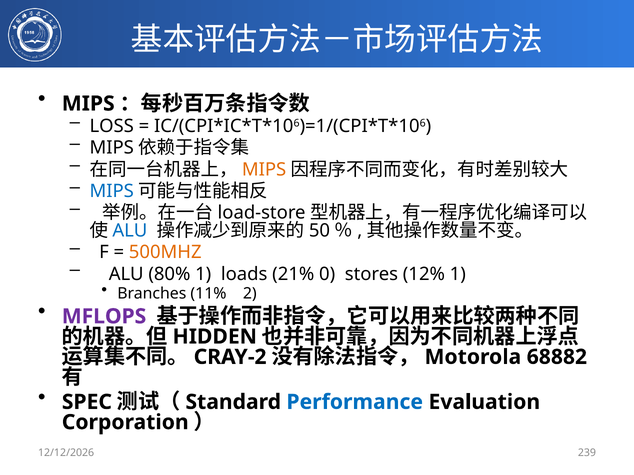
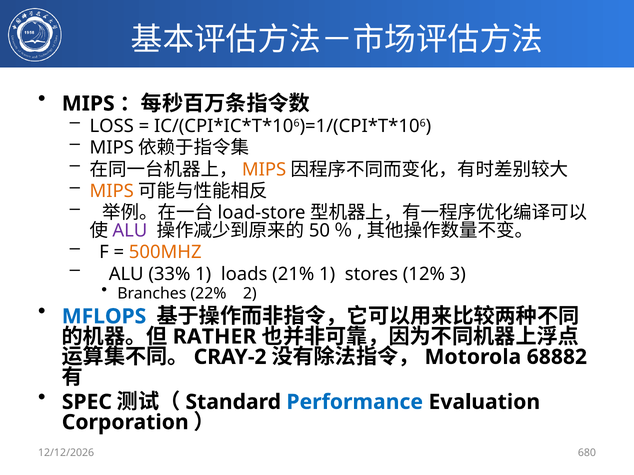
MIPS at (112, 191) colour: blue -> orange
ALU at (130, 231) colour: blue -> purple
80%: 80% -> 33%
21% 0: 0 -> 1
12% 1: 1 -> 3
11%: 11% -> 22%
MFLOPS colour: purple -> blue
HIDDEN: HIDDEN -> RATHER
239: 239 -> 680
